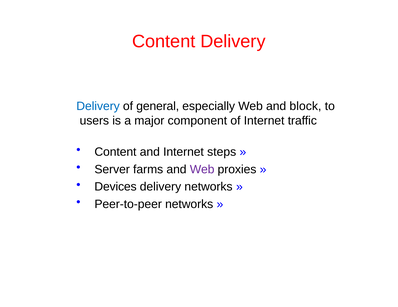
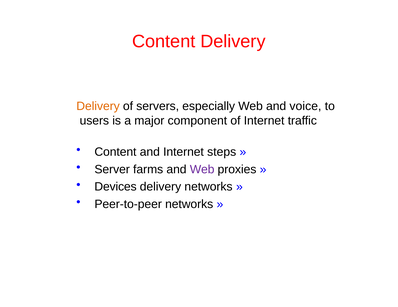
Delivery at (98, 106) colour: blue -> orange
general: general -> servers
block: block -> voice
